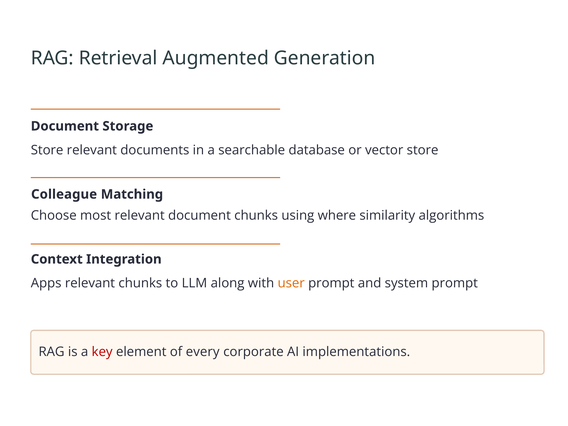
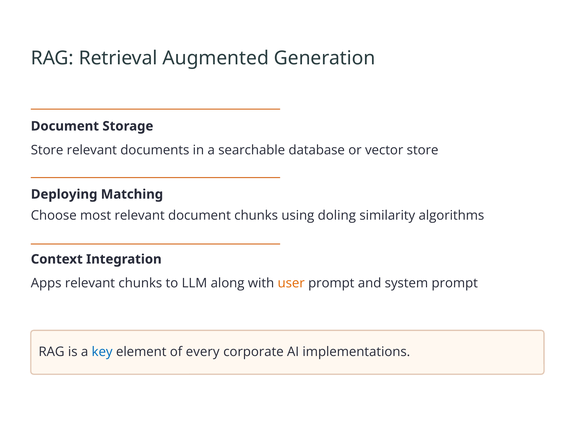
Colleague: Colleague -> Deploying
where: where -> doling
key colour: red -> blue
